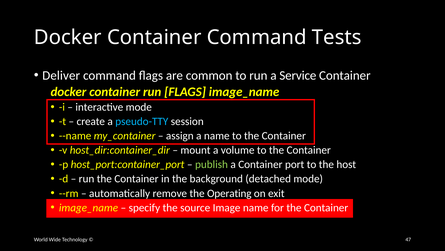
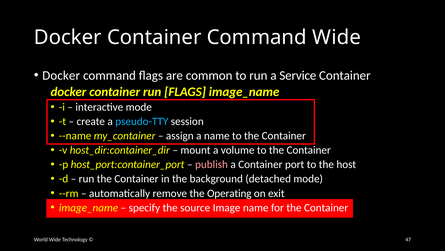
Command Tests: Tests -> Wide
Deliver at (61, 75): Deliver -> Docker
publish colour: light green -> pink
